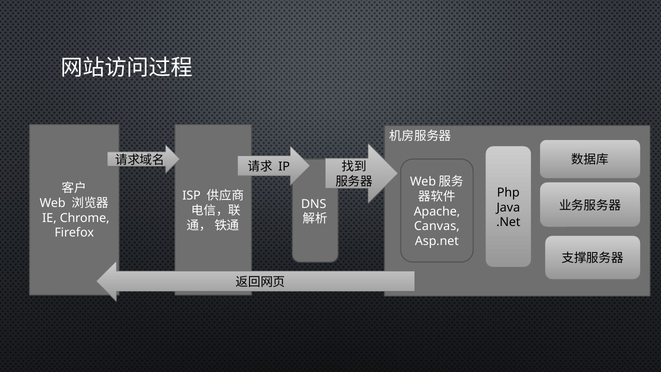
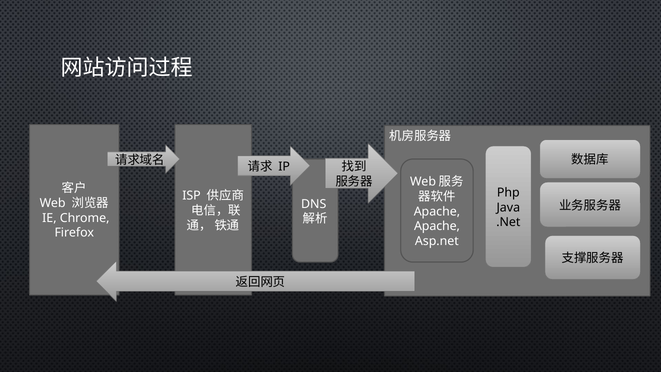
Canvas at (437, 226): Canvas -> Apache
